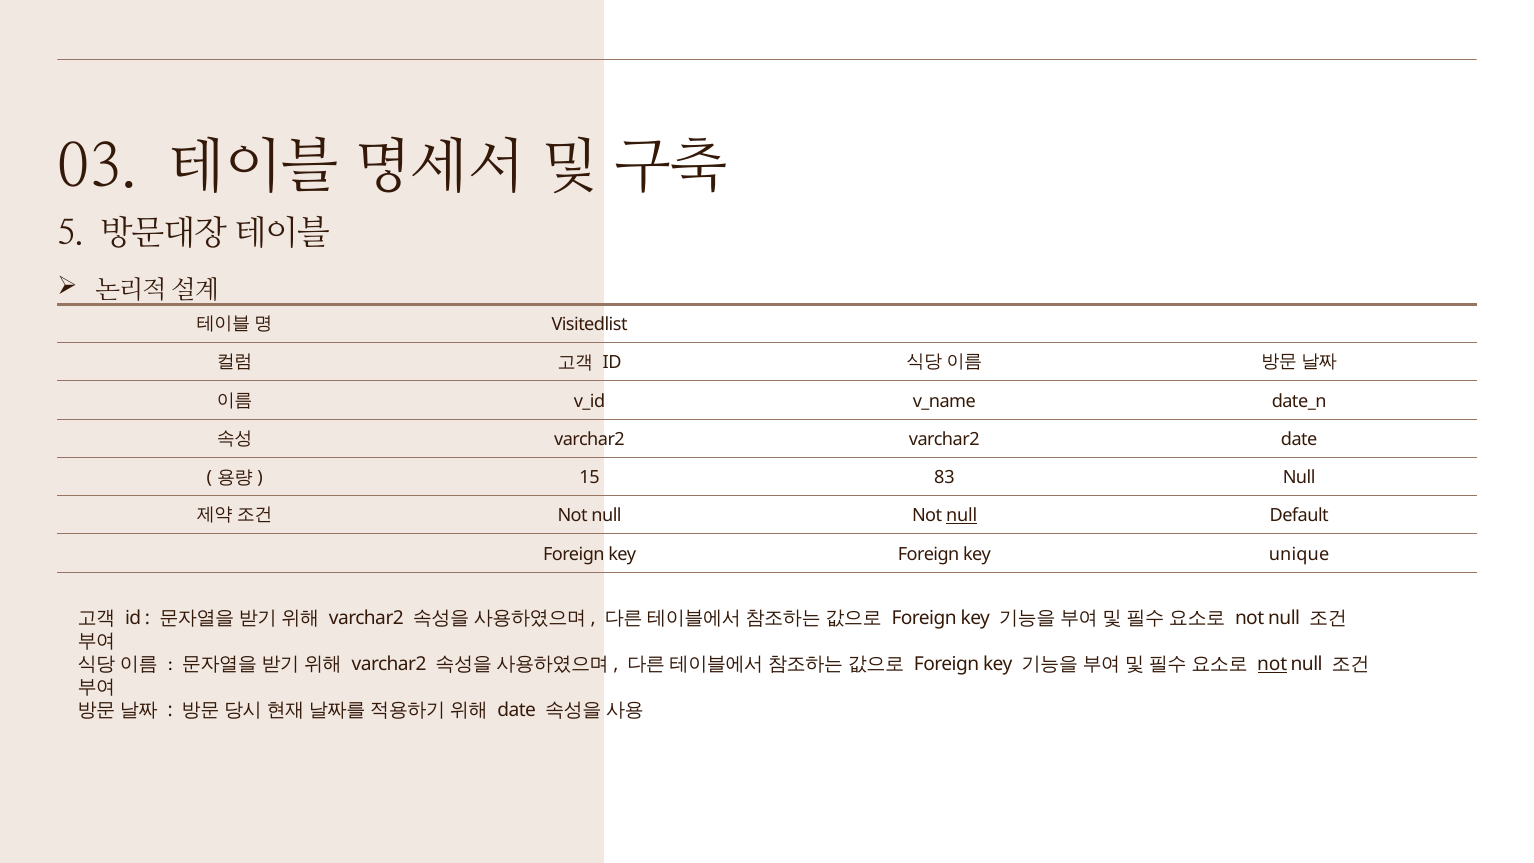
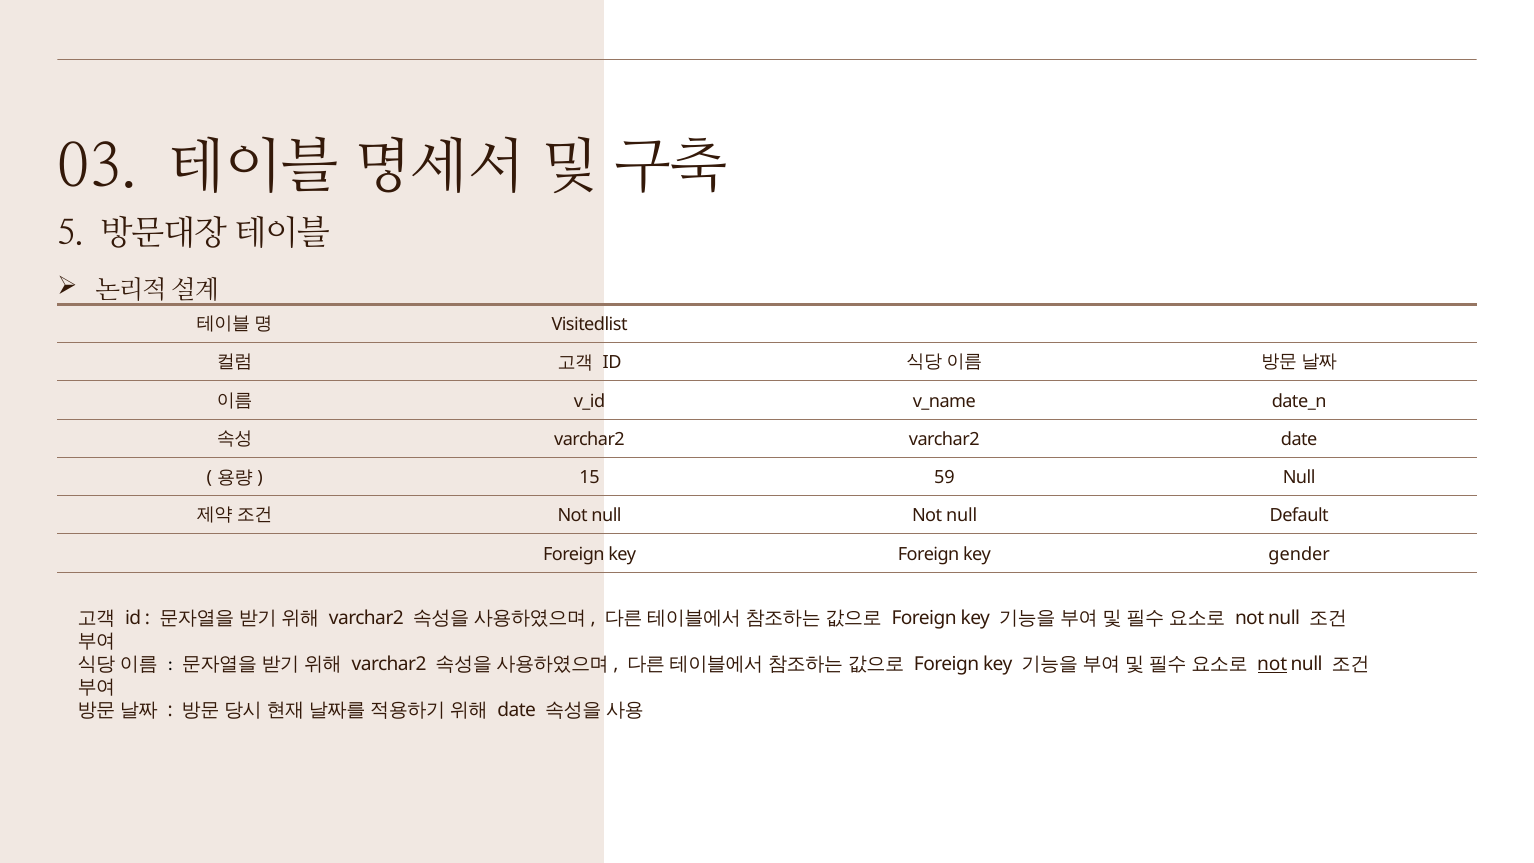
83: 83 -> 59
null at (962, 516) underline: present -> none
unique: unique -> gender
